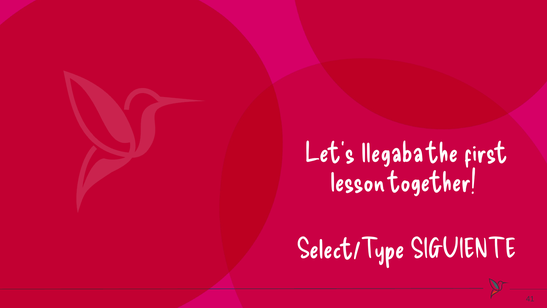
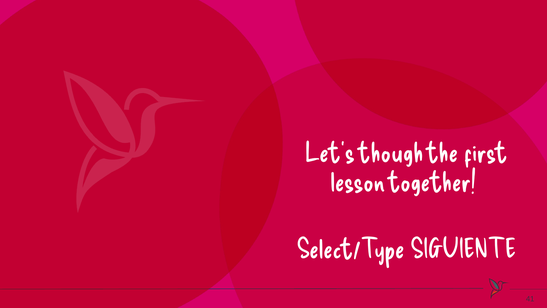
llegaba: llegaba -> though
